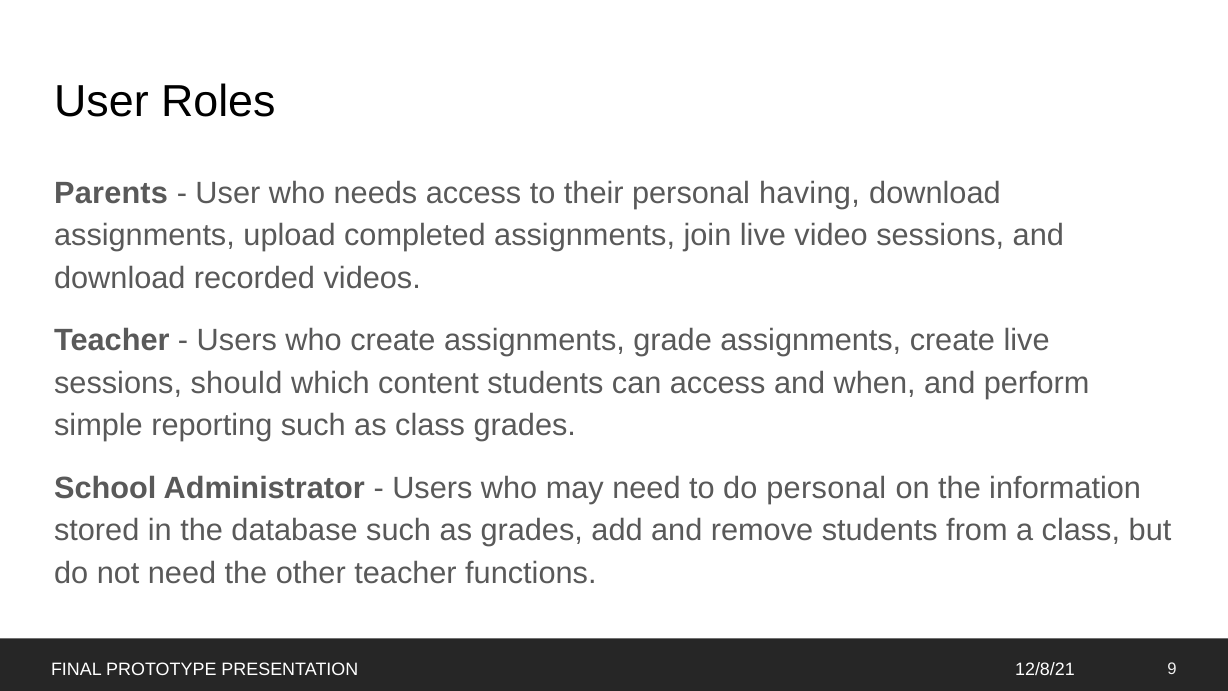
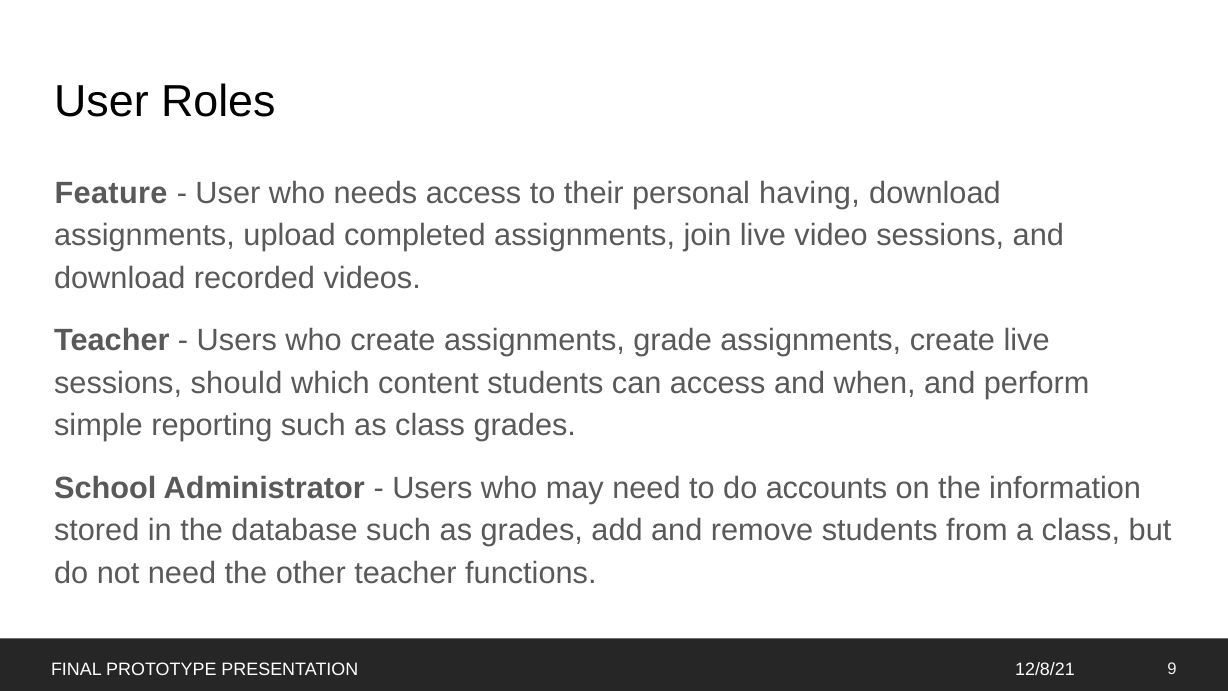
Parents: Parents -> Feature
do personal: personal -> accounts
